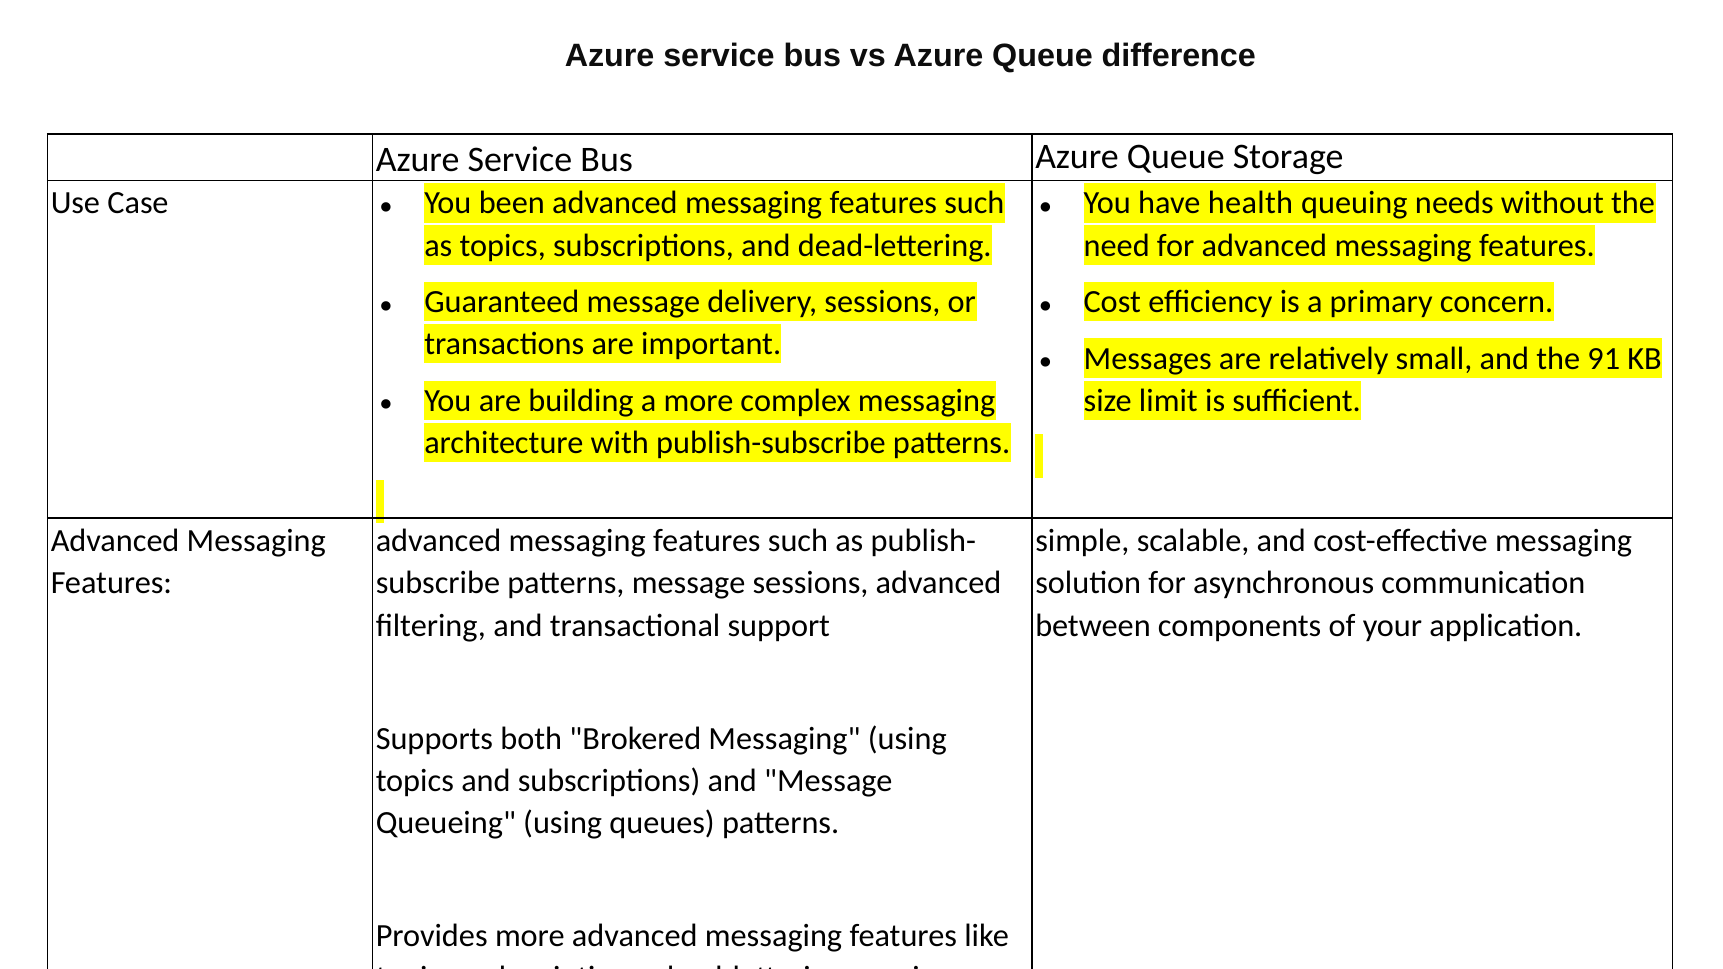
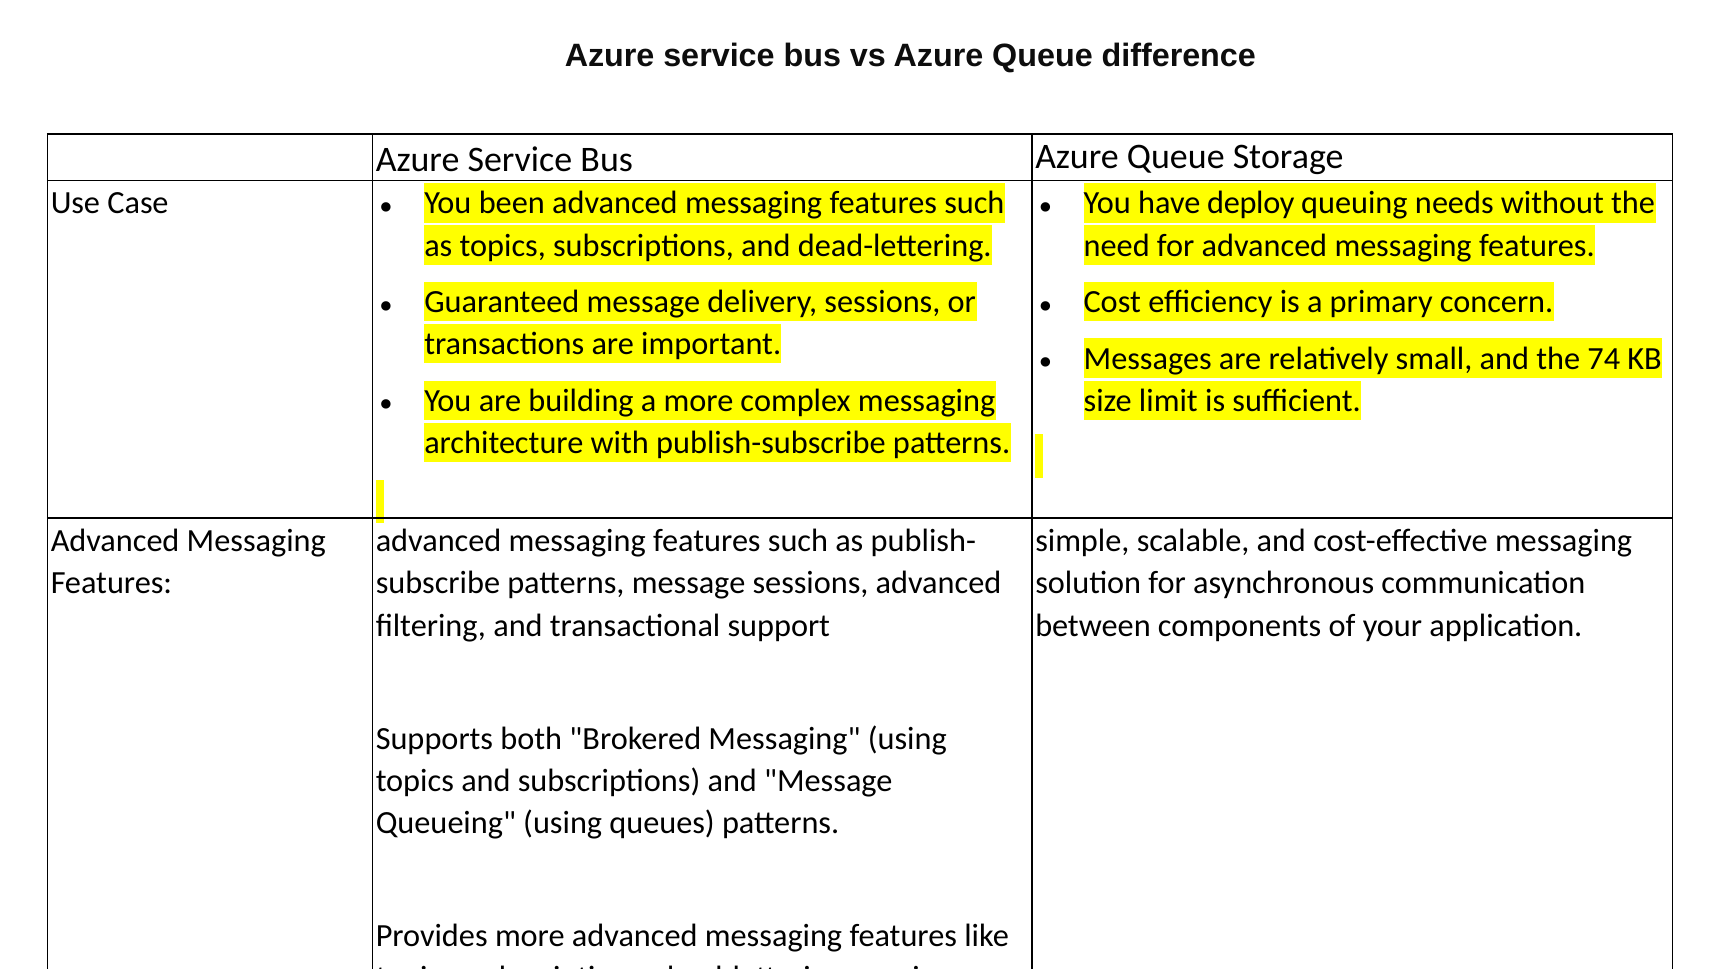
health: health -> deploy
91: 91 -> 74
